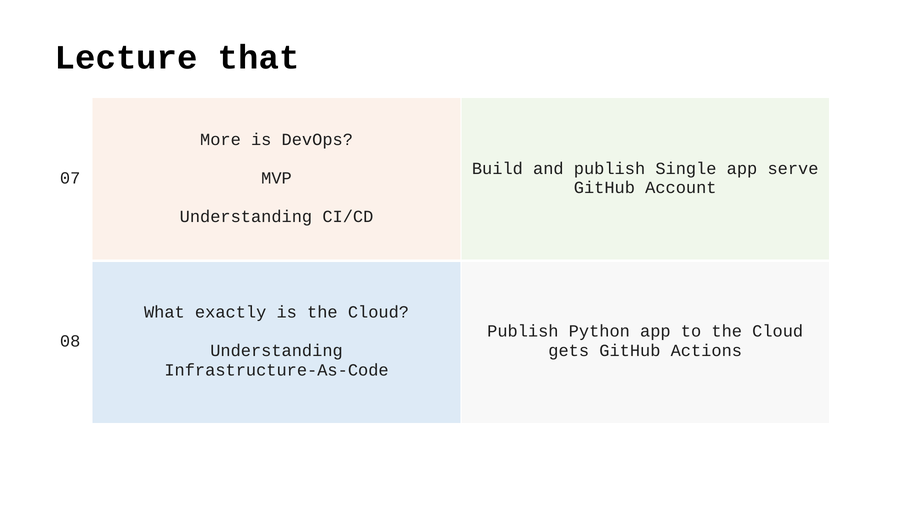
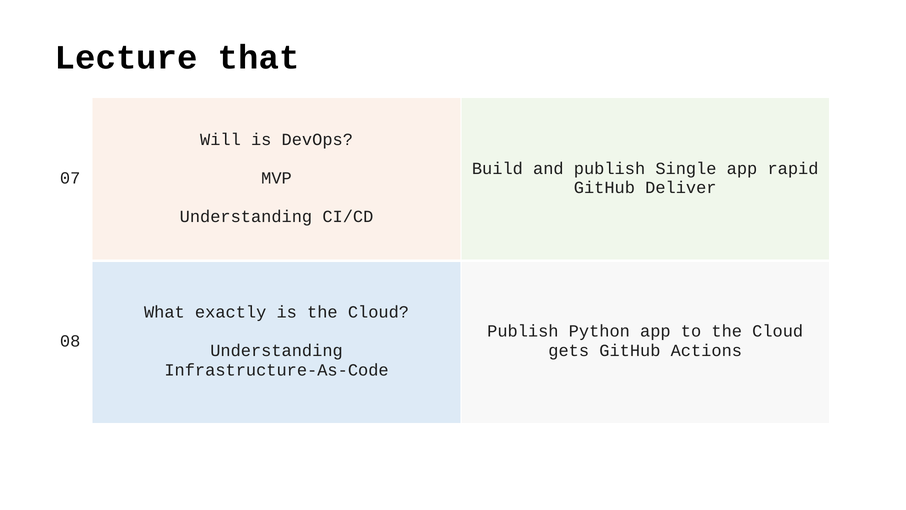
More: More -> Will
serve: serve -> rapid
Account: Account -> Deliver
